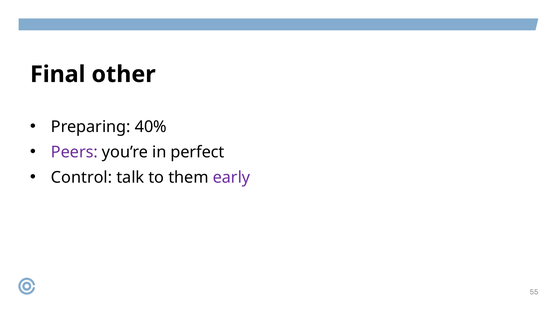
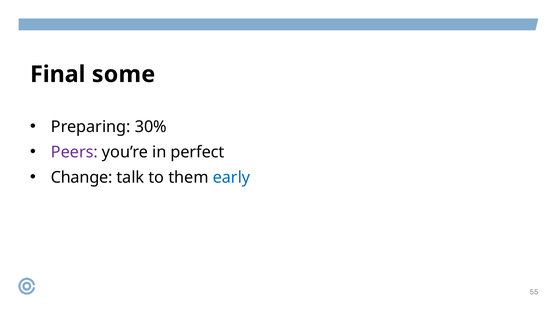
other: other -> some
40%: 40% -> 30%
Control: Control -> Change
early colour: purple -> blue
